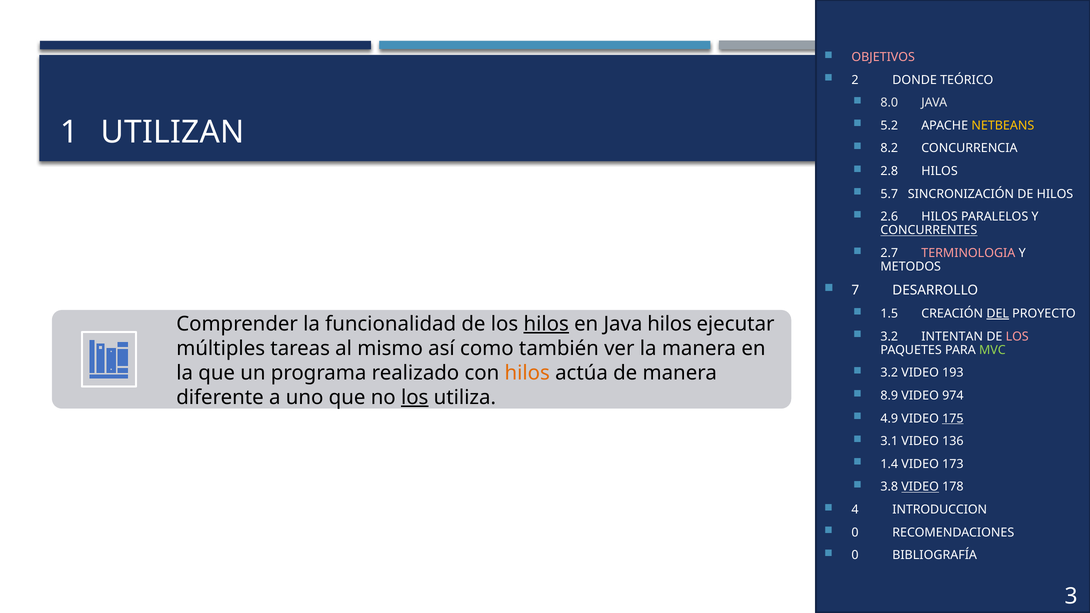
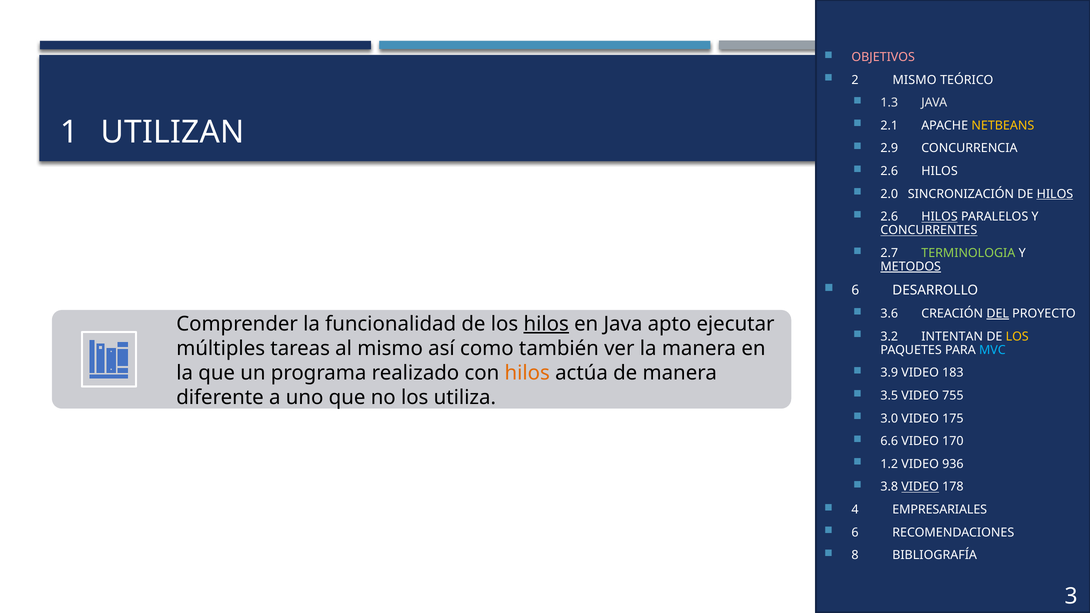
2 DONDE: DONDE -> MISMO
8.0: 8.0 -> 1.3
5.2: 5.2 -> 2.1
8.2: 8.2 -> 2.9
2.8 at (889, 171): 2.8 -> 2.6
5.7: 5.7 -> 2.0
HILOS at (1055, 194) underline: none -> present
HILOS at (940, 217) underline: none -> present
TERMINOLOGIA colour: pink -> light green
METODOS underline: none -> present
7 at (855, 290): 7 -> 6
1.5: 1.5 -> 3.6
Java hilos: hilos -> apto
LOS at (1017, 337) colour: pink -> yellow
MVC colour: light green -> light blue
3.2 at (889, 373): 3.2 -> 3.9
193: 193 -> 183
8.9: 8.9 -> 3.5
974: 974 -> 755
los at (415, 398) underline: present -> none
4.9: 4.9 -> 3.0
175 underline: present -> none
3.1: 3.1 -> 6.6
136: 136 -> 170
1.4: 1.4 -> 1.2
173: 173 -> 936
INTRODUCCION: INTRODUCCION -> EMPRESARIALES
0 at (855, 533): 0 -> 6
0 at (855, 555): 0 -> 8
